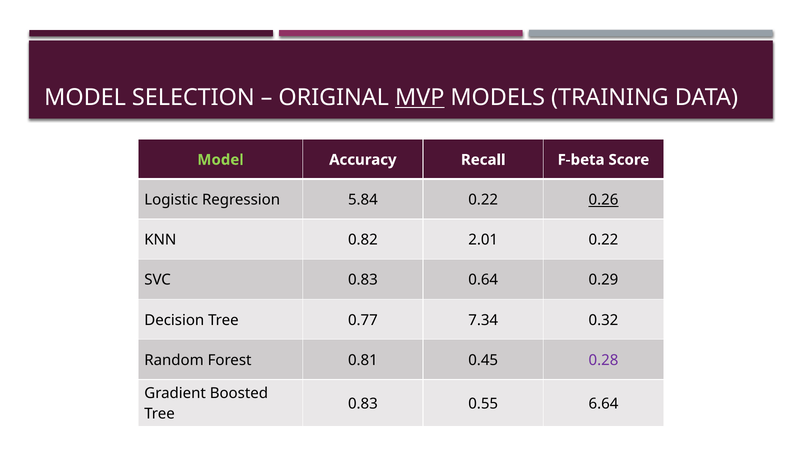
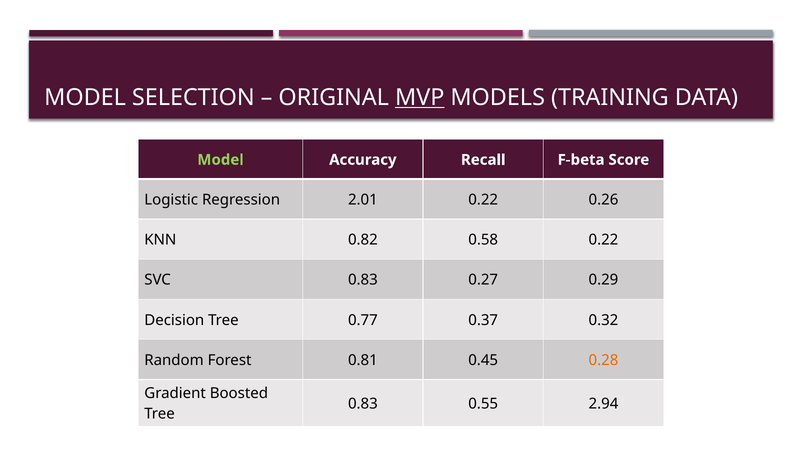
5.84: 5.84 -> 2.01
0.26 underline: present -> none
2.01: 2.01 -> 0.58
0.64: 0.64 -> 0.27
7.34: 7.34 -> 0.37
0.28 colour: purple -> orange
6.64: 6.64 -> 2.94
